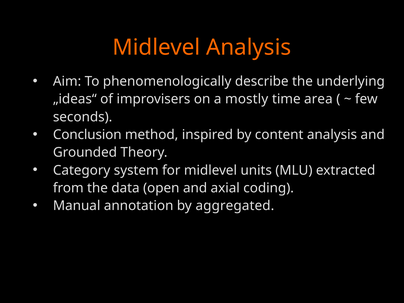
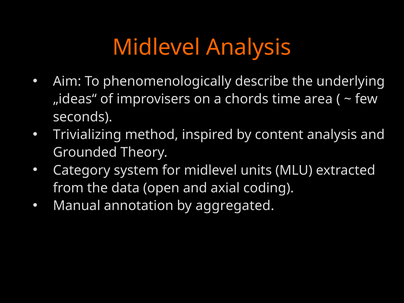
mostly: mostly -> chords
Conclusion: Conclusion -> Trivializing
